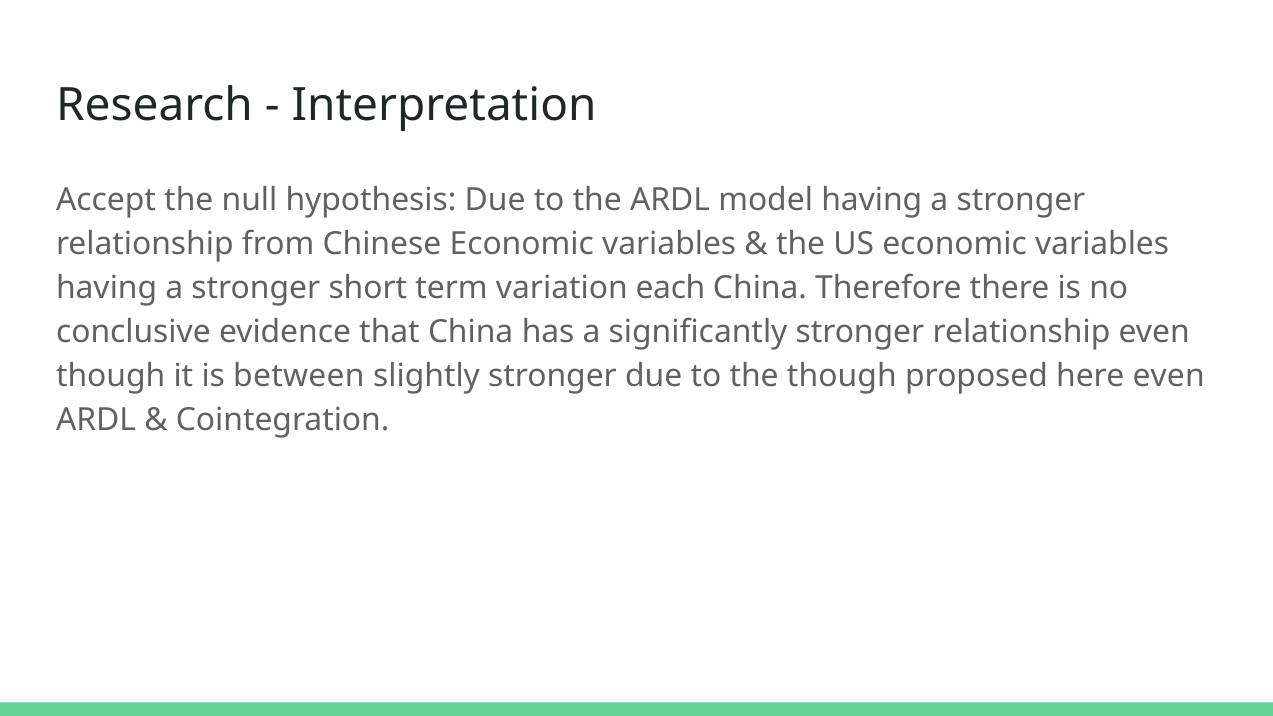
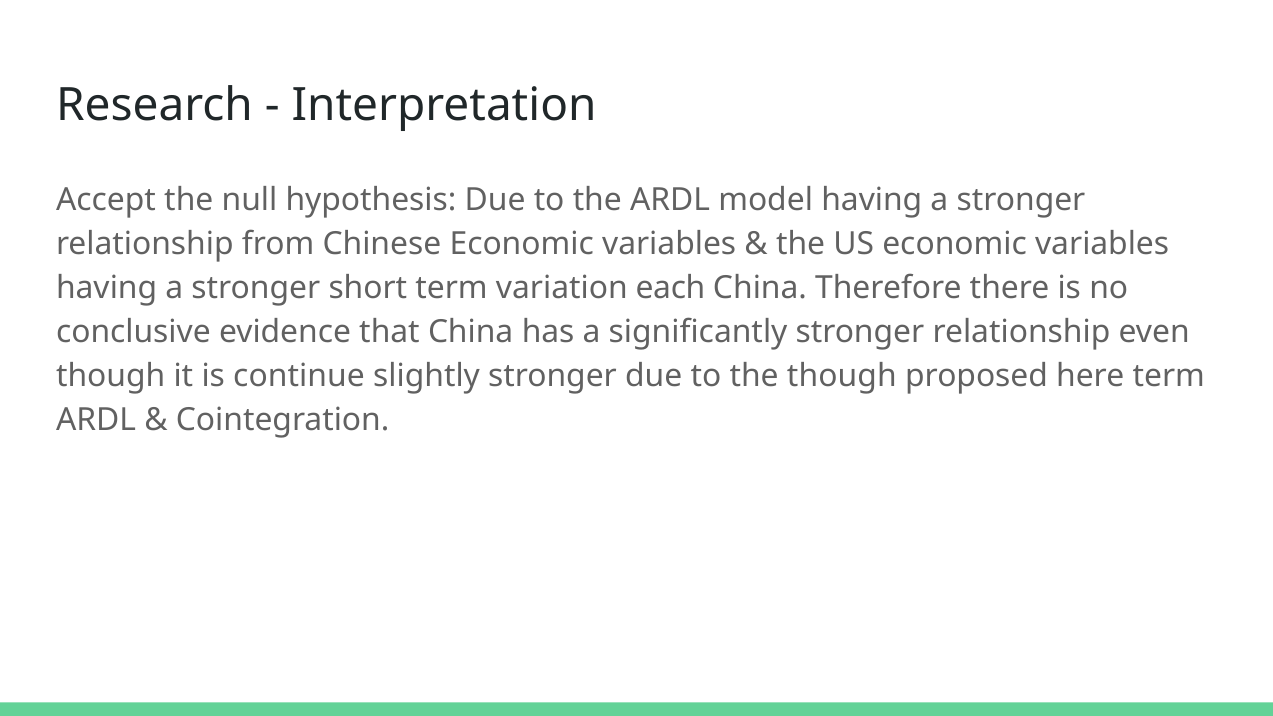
between: between -> continue
here even: even -> term
